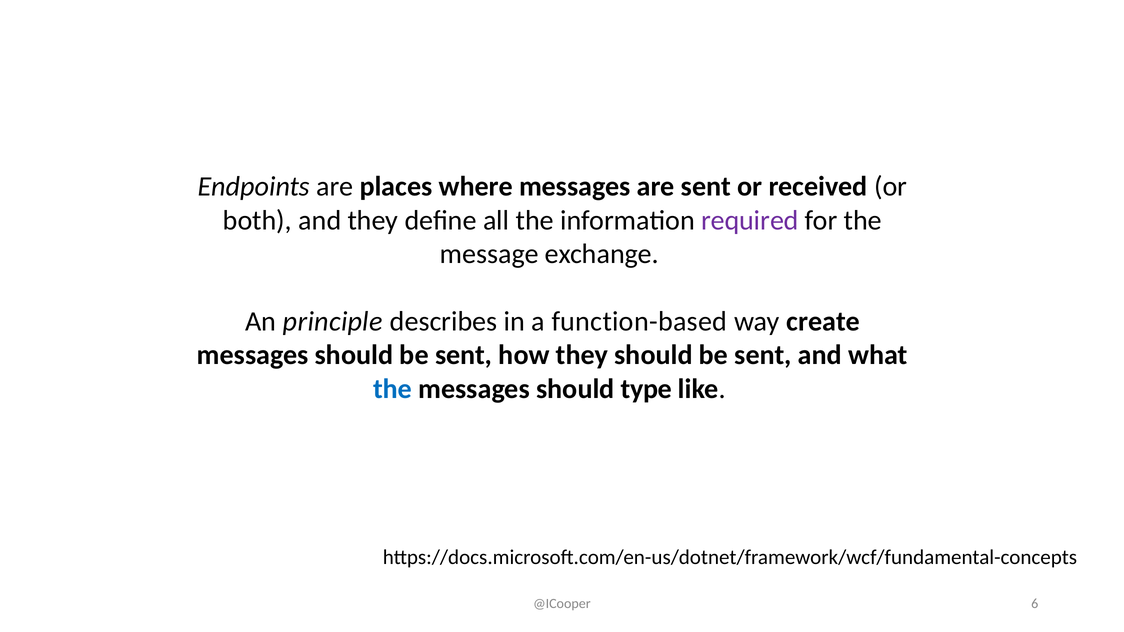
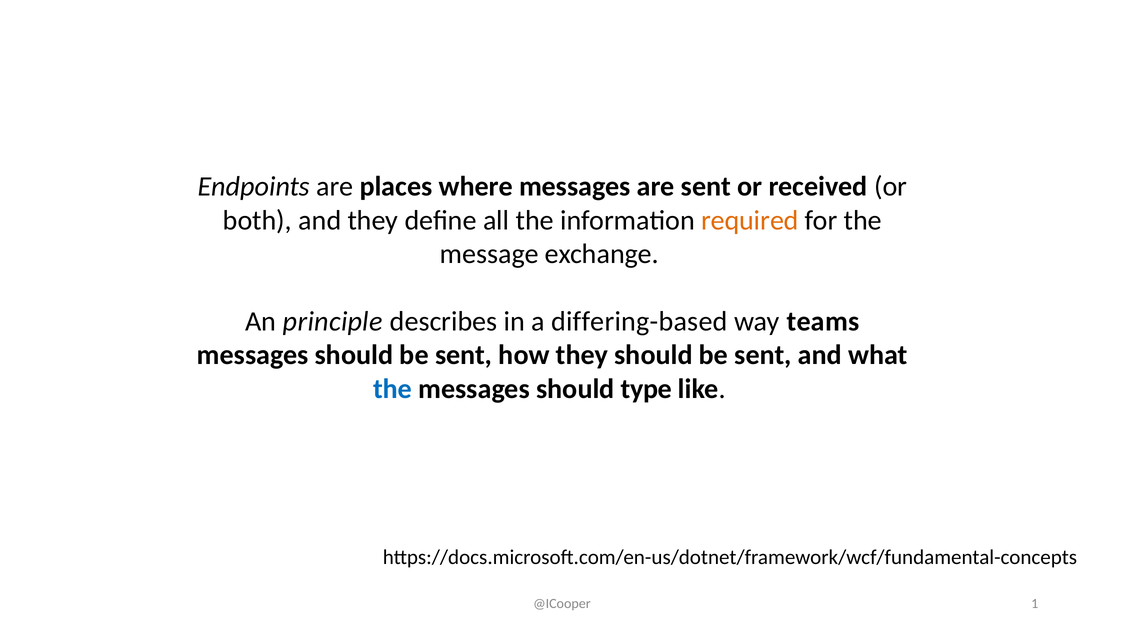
required colour: purple -> orange
function-based: function-based -> differing-based
create: create -> teams
6: 6 -> 1
